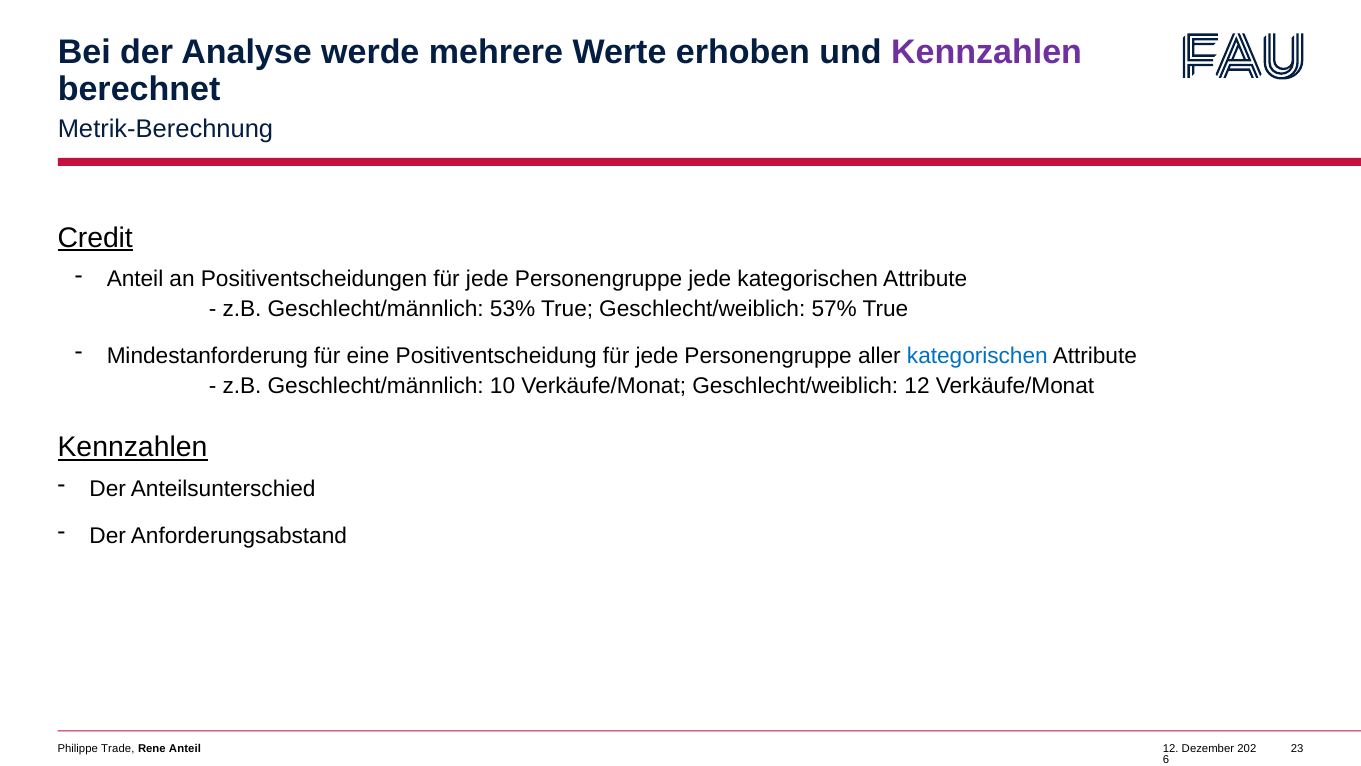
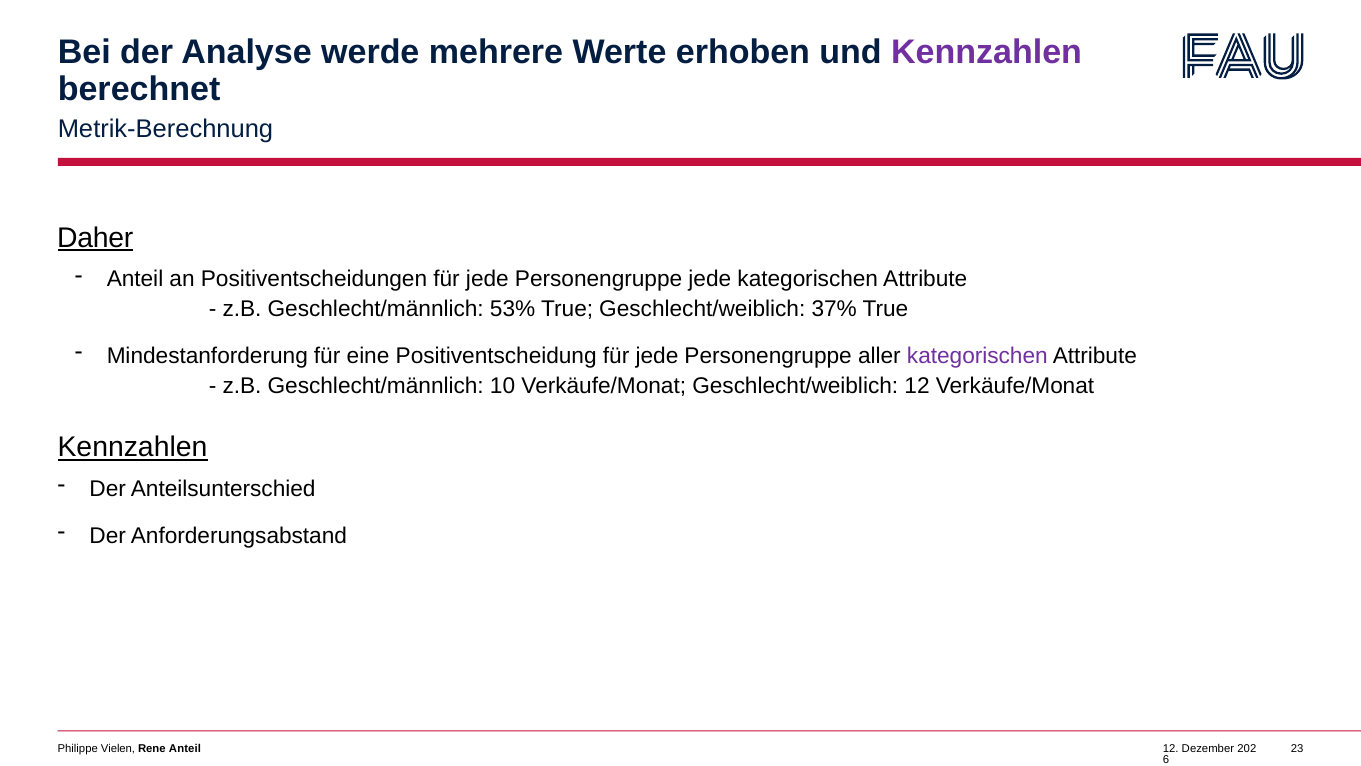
Credit: Credit -> Daher
57%: 57% -> 37%
kategorischen at (977, 356) colour: blue -> purple
Trade: Trade -> Vielen
